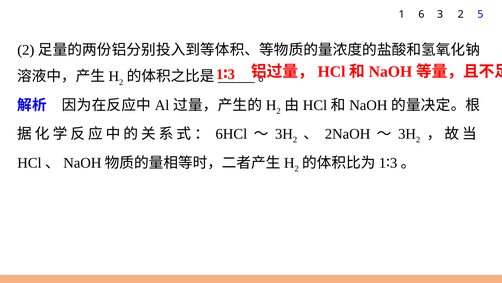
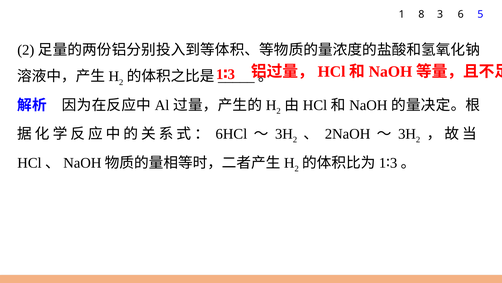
6: 6 -> 8
3 2: 2 -> 6
